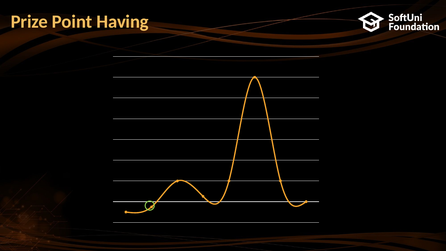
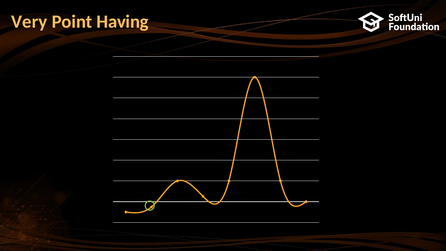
Prize: Prize -> Very
